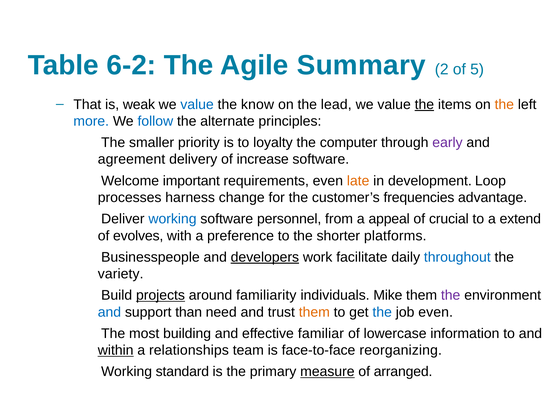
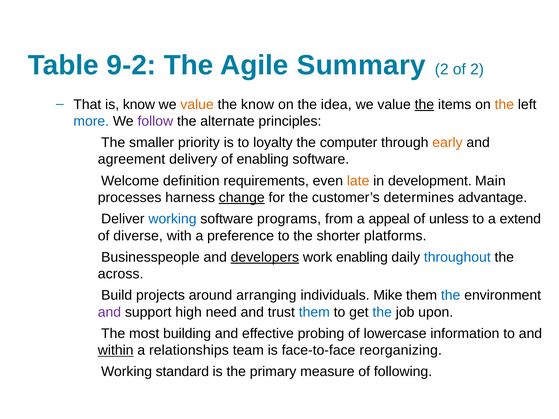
6-2: 6-2 -> 9-2
of 5: 5 -> 2
is weak: weak -> know
value at (197, 105) colour: blue -> orange
lead: lead -> idea
follow colour: blue -> purple
early colour: purple -> orange
of increase: increase -> enabling
important: important -> definition
Loop: Loop -> Main
change underline: none -> present
frequencies: frequencies -> determines
personnel: personnel -> programs
crucial: crucial -> unless
evolves: evolves -> diverse
work facilitate: facilitate -> enabling
variety: variety -> across
projects underline: present -> none
familiarity: familiarity -> arranging
the at (451, 296) colour: purple -> blue
and at (109, 312) colour: blue -> purple
than: than -> high
them at (314, 312) colour: orange -> blue
job even: even -> upon
familiar: familiar -> probing
measure underline: present -> none
arranged: arranged -> following
